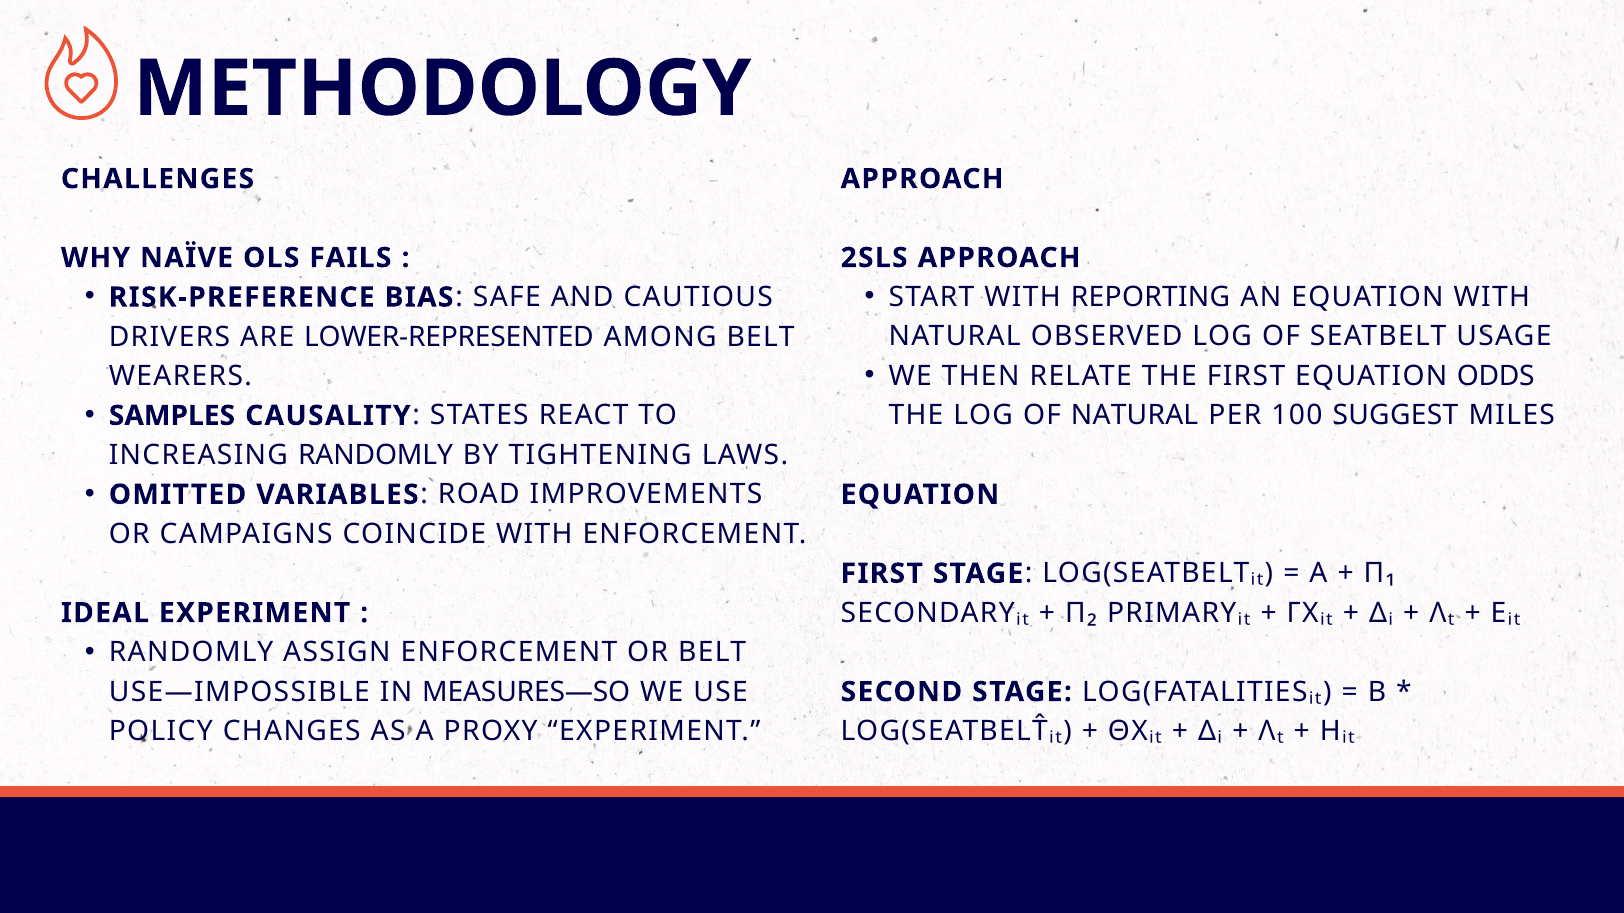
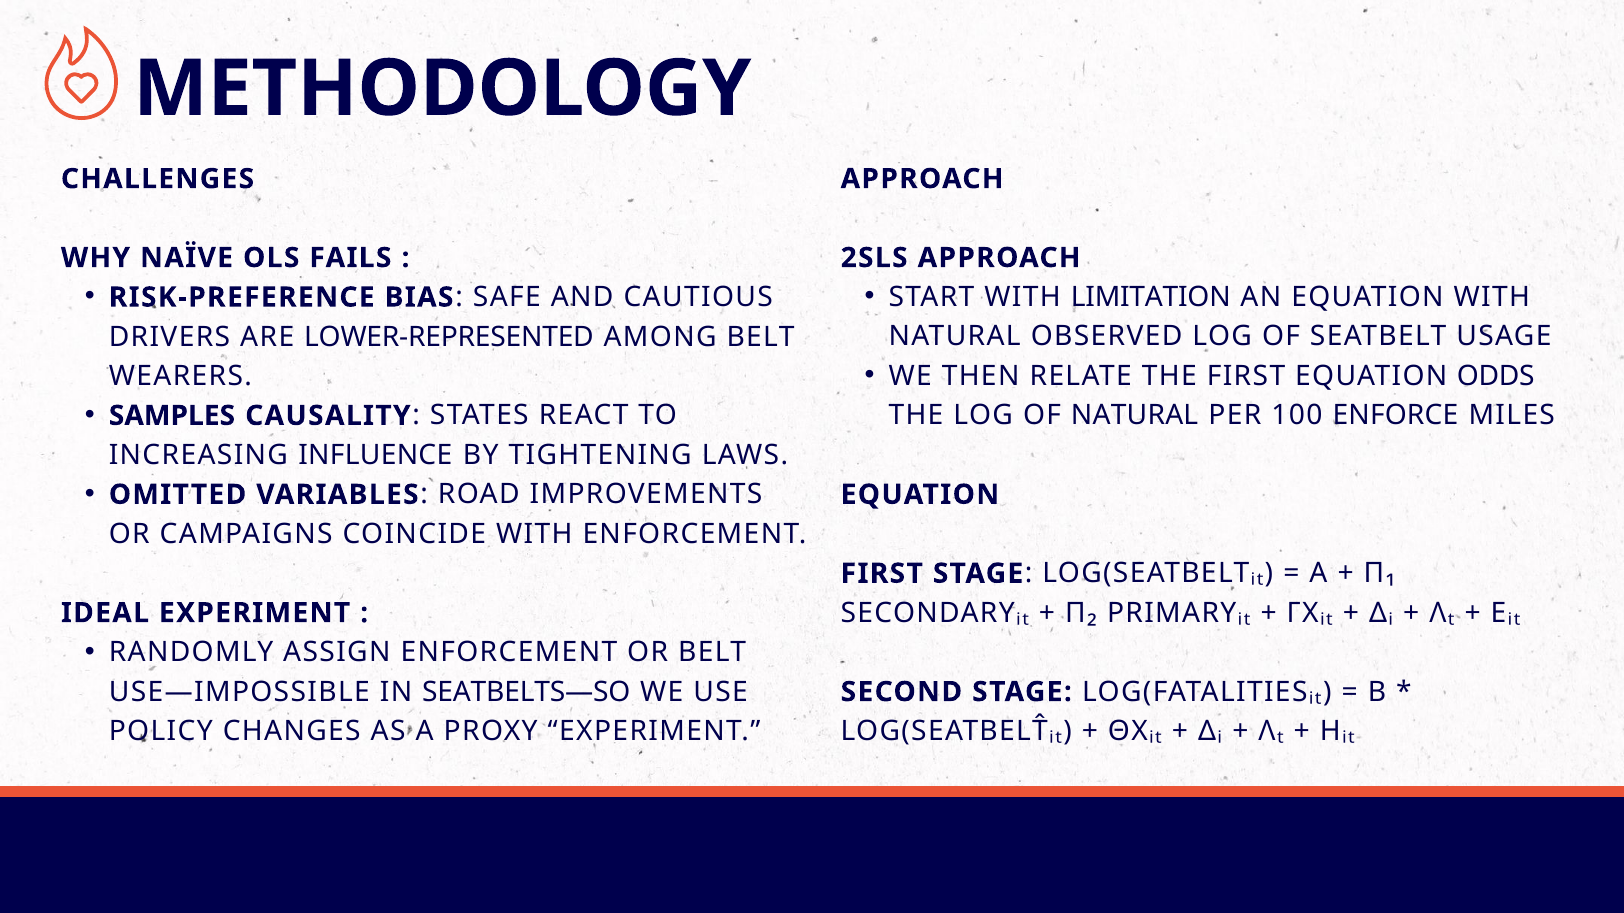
REPORTING: REPORTING -> LIMITATION
SUGGEST: SUGGEST -> ENFORCE
INCREASING RANDOMLY: RANDOMLY -> INFLUENCE
MEASURES—SO: MEASURES—SO -> SEATBELTS—SO
